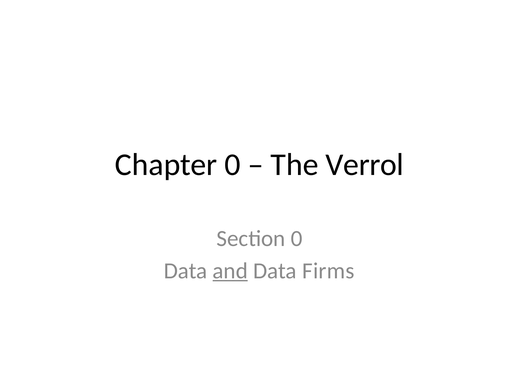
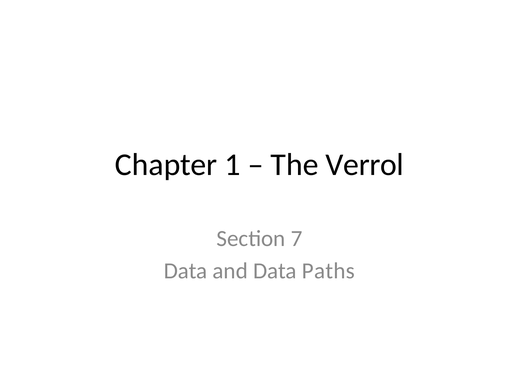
Chapter 0: 0 -> 1
Section 0: 0 -> 7
and underline: present -> none
Firms: Firms -> Paths
